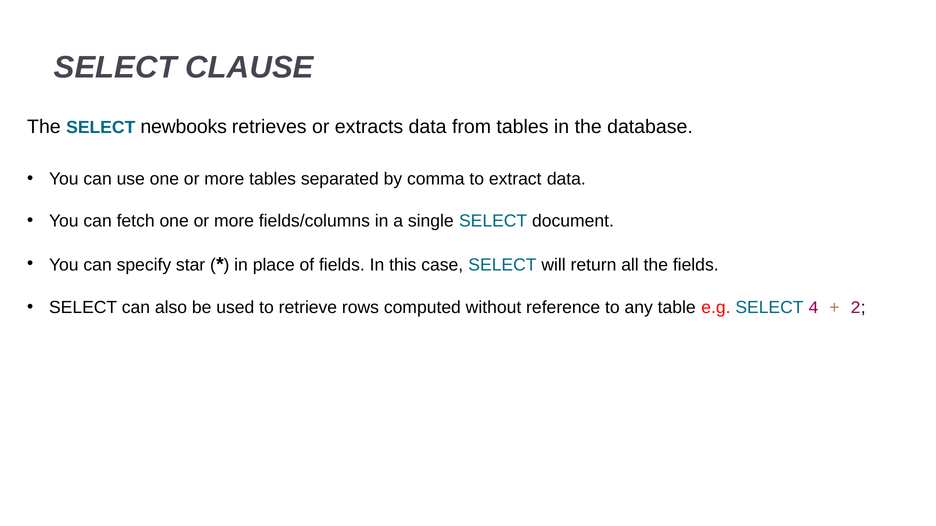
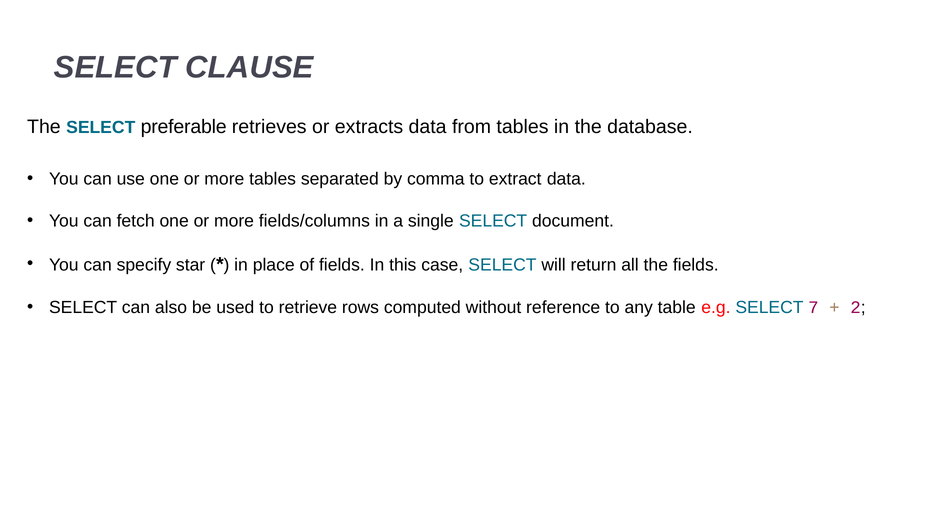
newbooks: newbooks -> preferable
4: 4 -> 7
